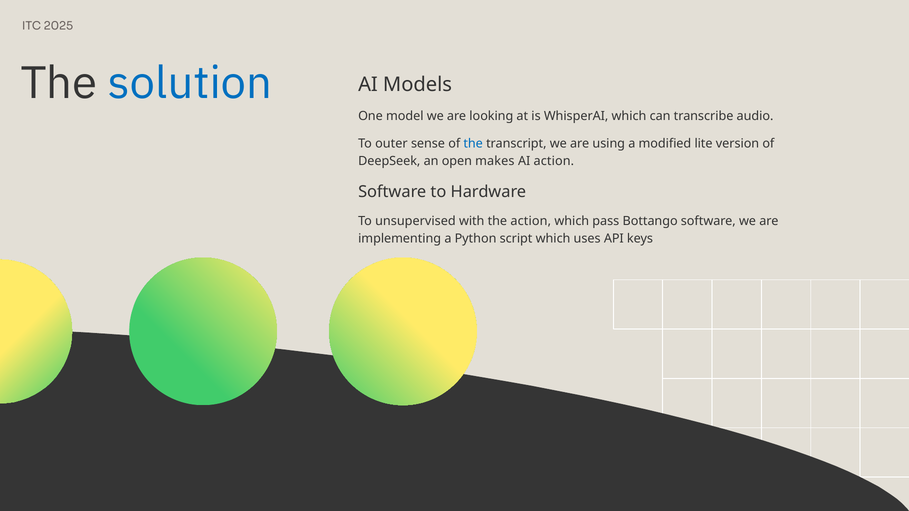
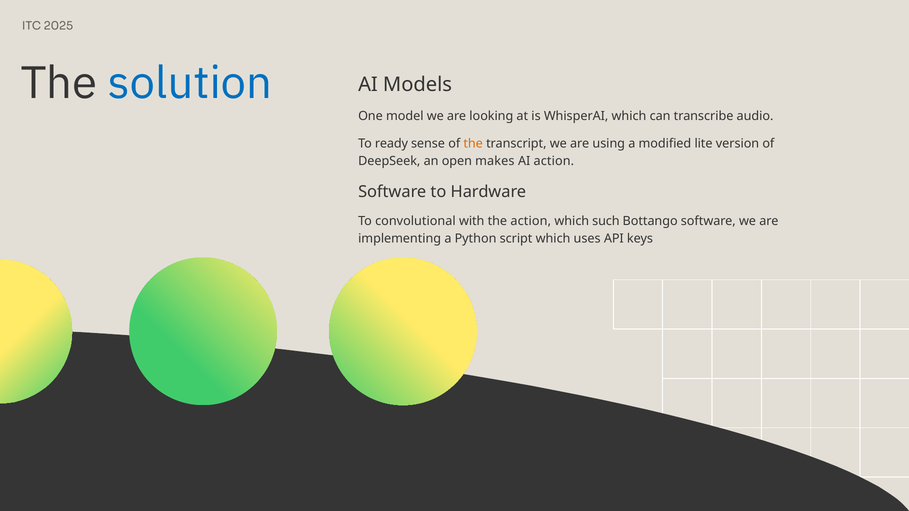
outer: outer -> ready
the at (473, 144) colour: blue -> orange
unsupervised: unsupervised -> convolutional
pass: pass -> such
